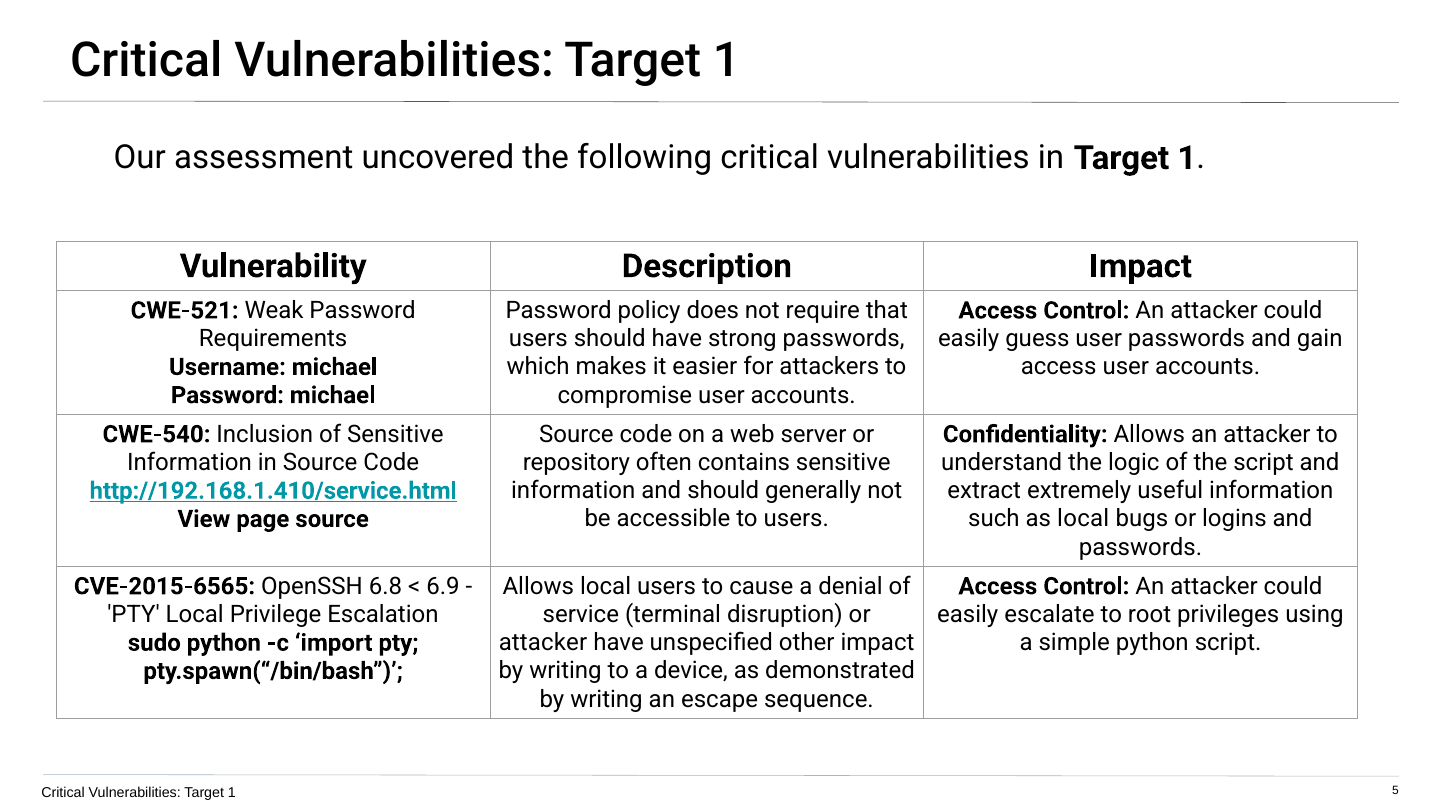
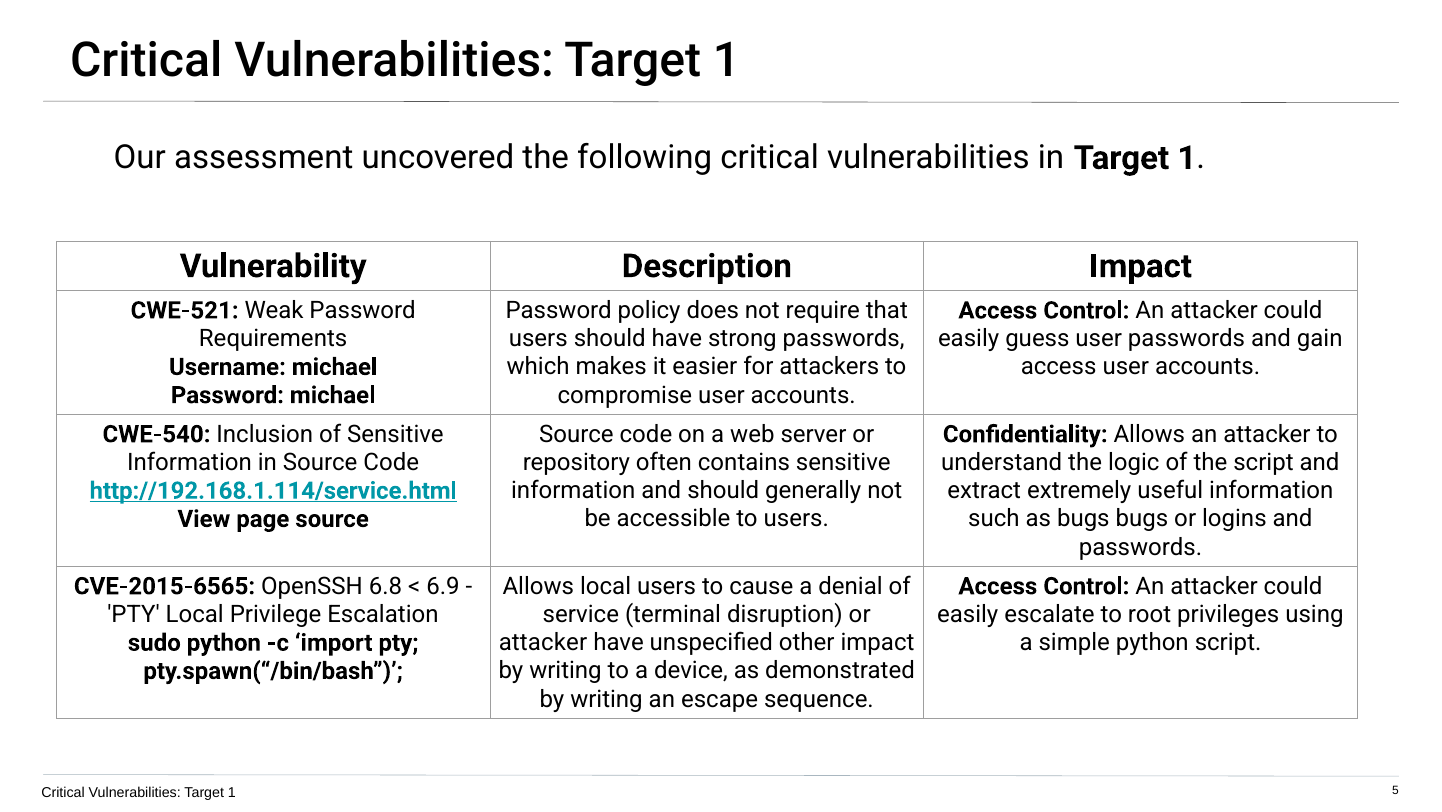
http://192.168.1.410/service.html: http://192.168.1.410/service.html -> http://192.168.1.114/service.html
as local: local -> bugs
